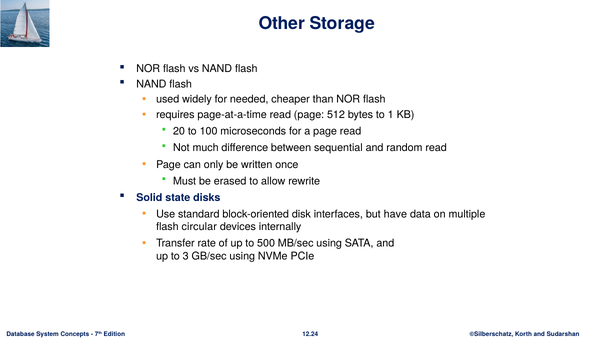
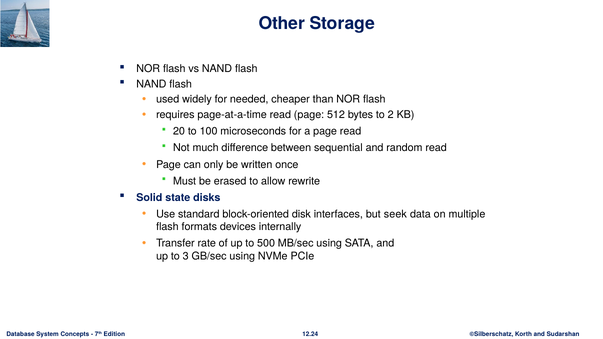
1: 1 -> 2
have: have -> seek
circular: circular -> formats
